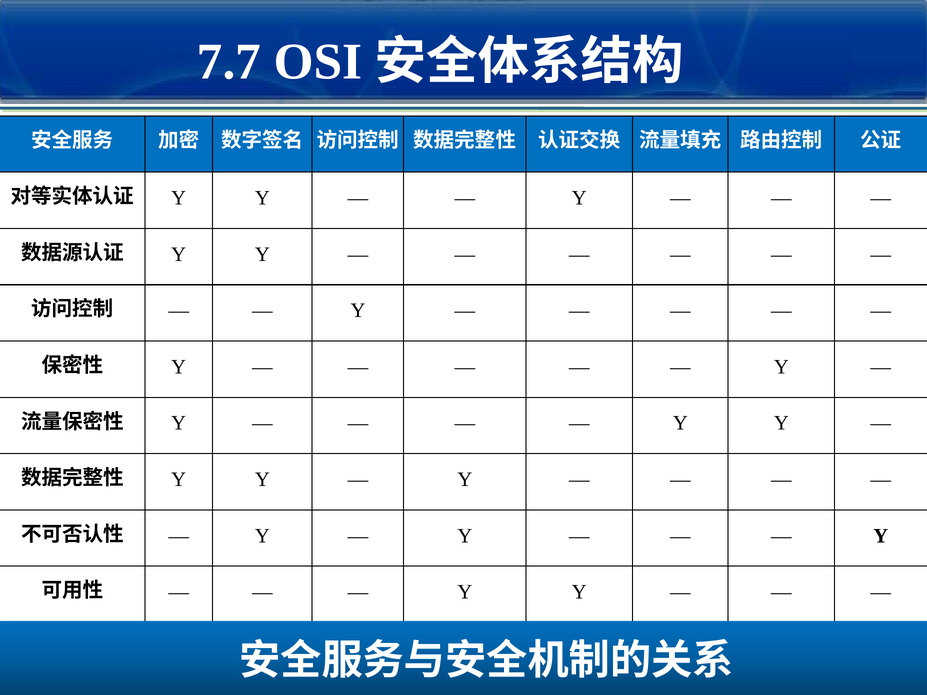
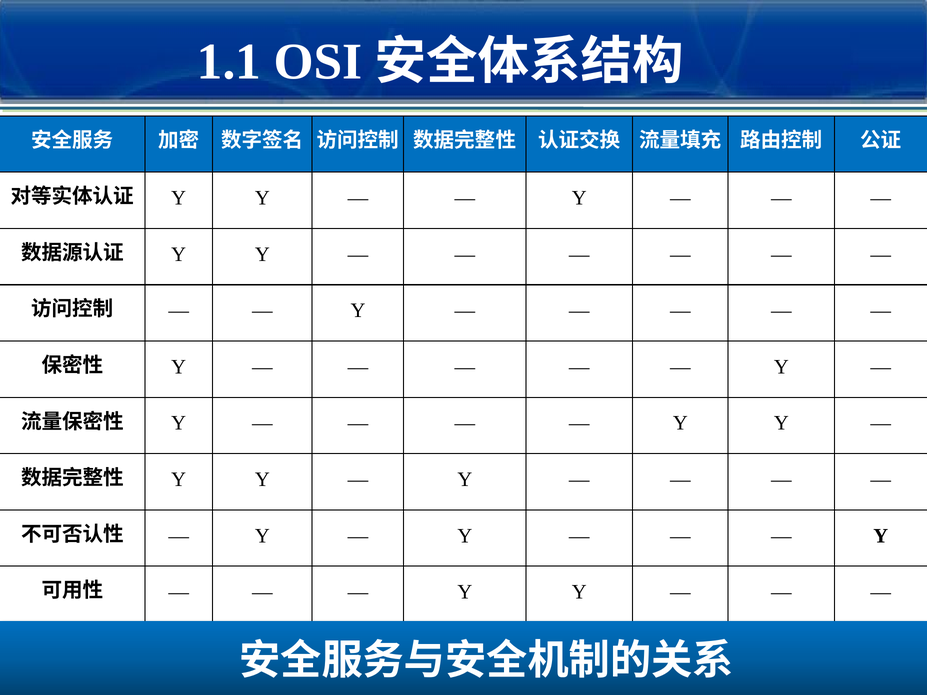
7.7: 7.7 -> 1.1
